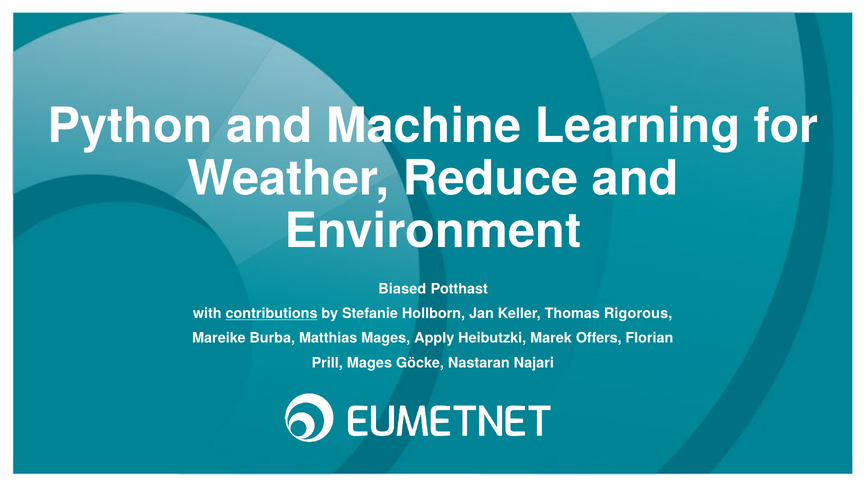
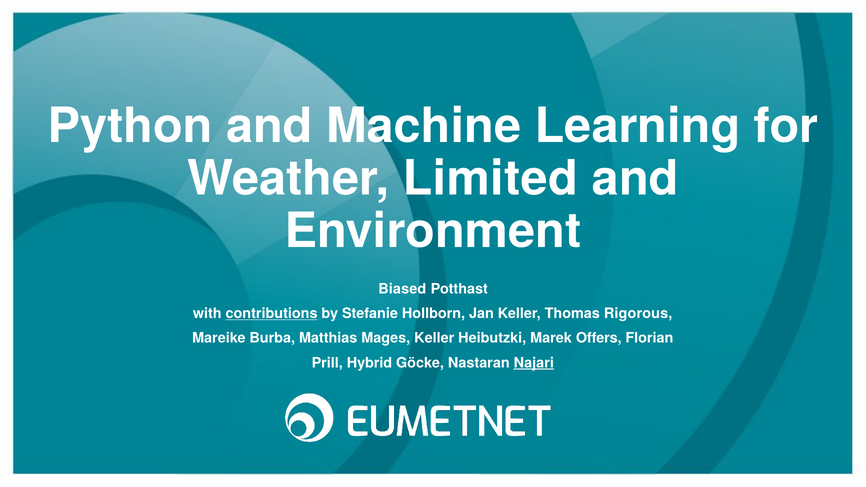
Reduce: Reduce -> Limited
Mages Apply: Apply -> Keller
Prill Mages: Mages -> Hybrid
Najari underline: none -> present
